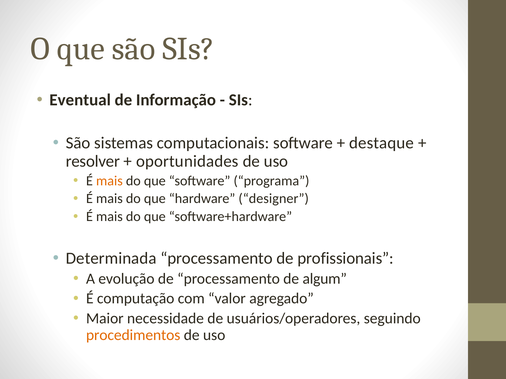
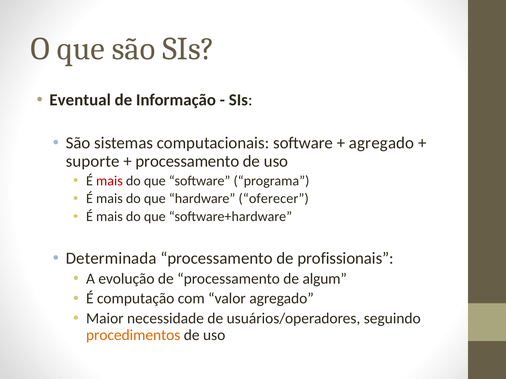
destaque at (382, 143): destaque -> agregado
resolver: resolver -> suporte
oportunidades at (187, 161): oportunidades -> processamento
mais at (109, 181) colour: orange -> red
designer: designer -> oferecer
